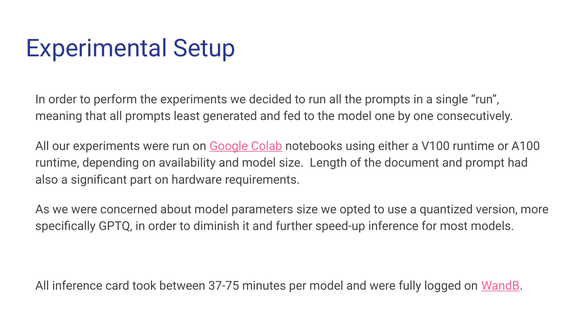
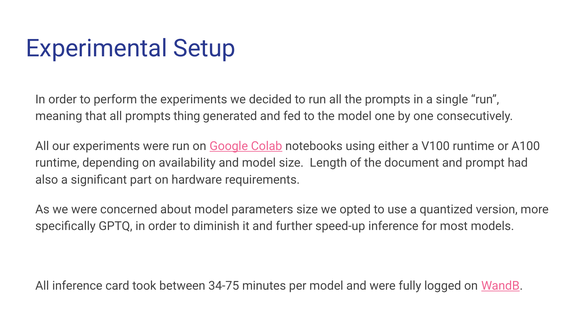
least: least -> thing
37-75: 37-75 -> 34-75
